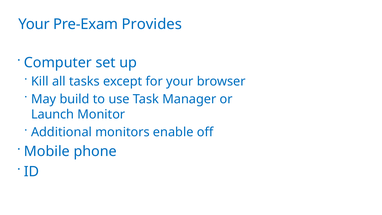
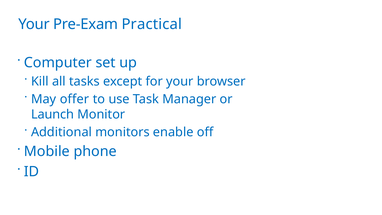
Provides: Provides -> Practical
build: build -> offer
